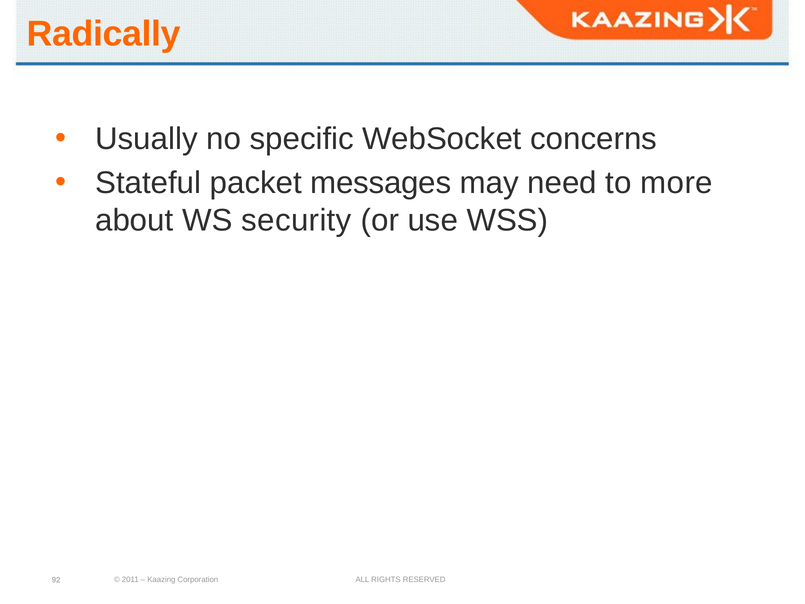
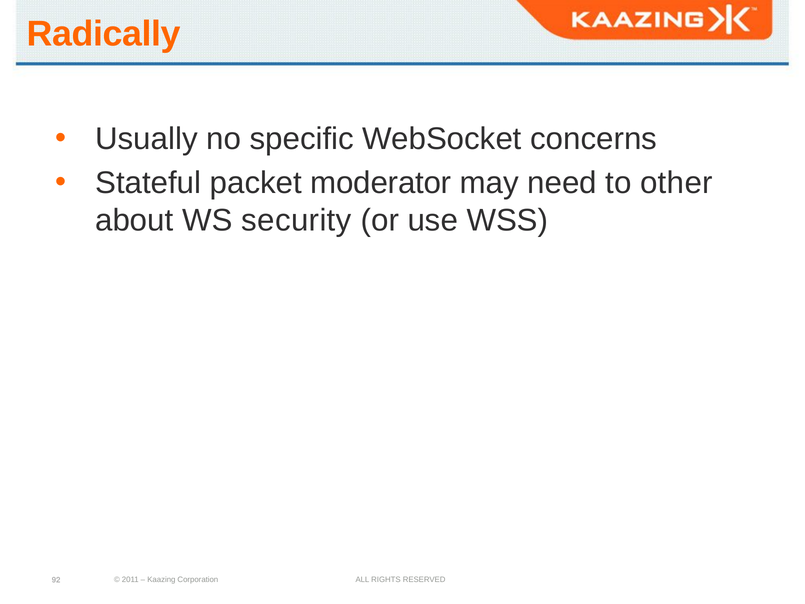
messages: messages -> moderator
more: more -> other
